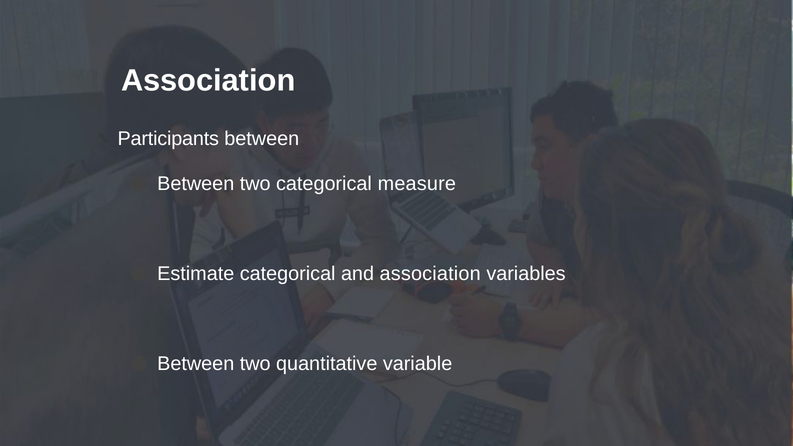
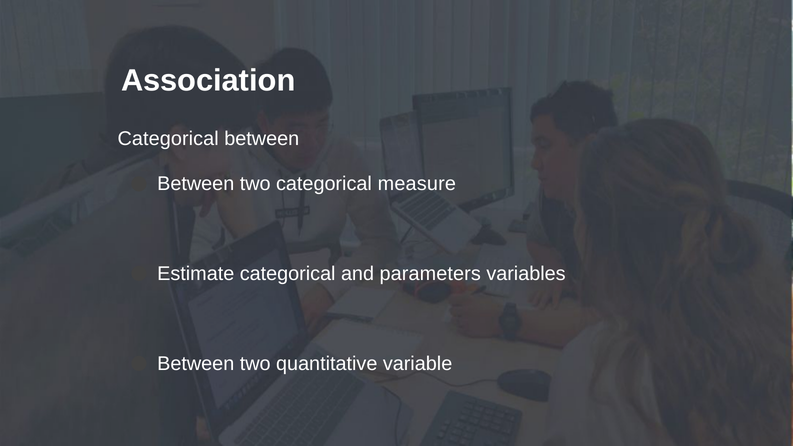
Participants at (168, 139): Participants -> Categorical
and association: association -> parameters
